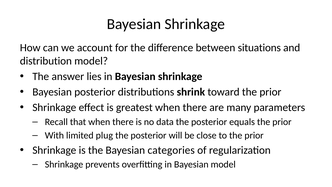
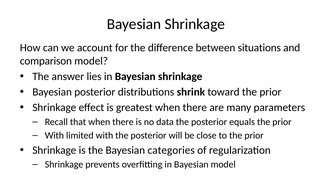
distribution: distribution -> comparison
limited plug: plug -> with
